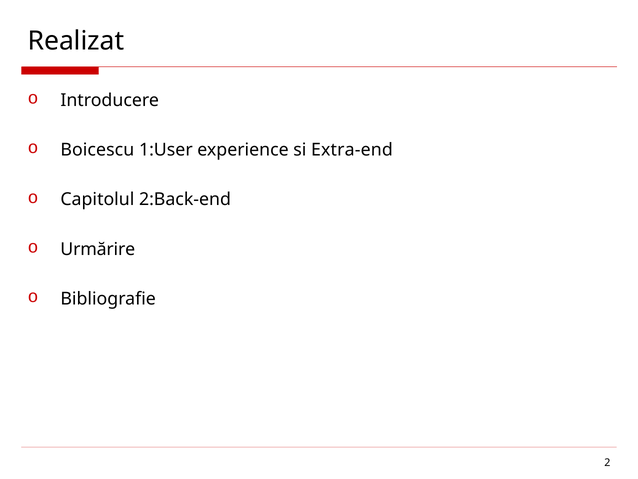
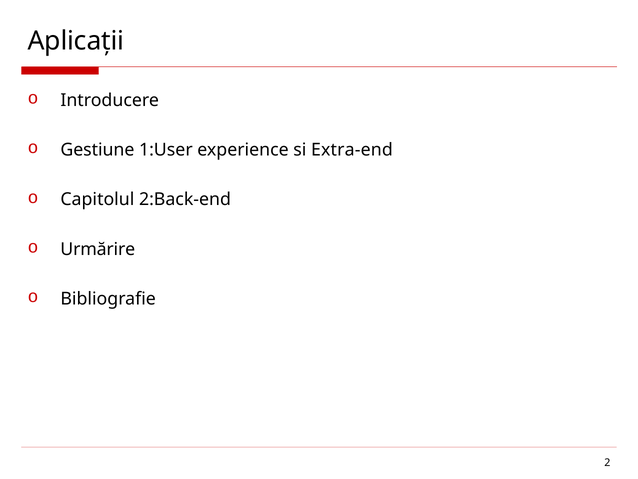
Realizat: Realizat -> Aplicații
Boicescu: Boicescu -> Gestiune
